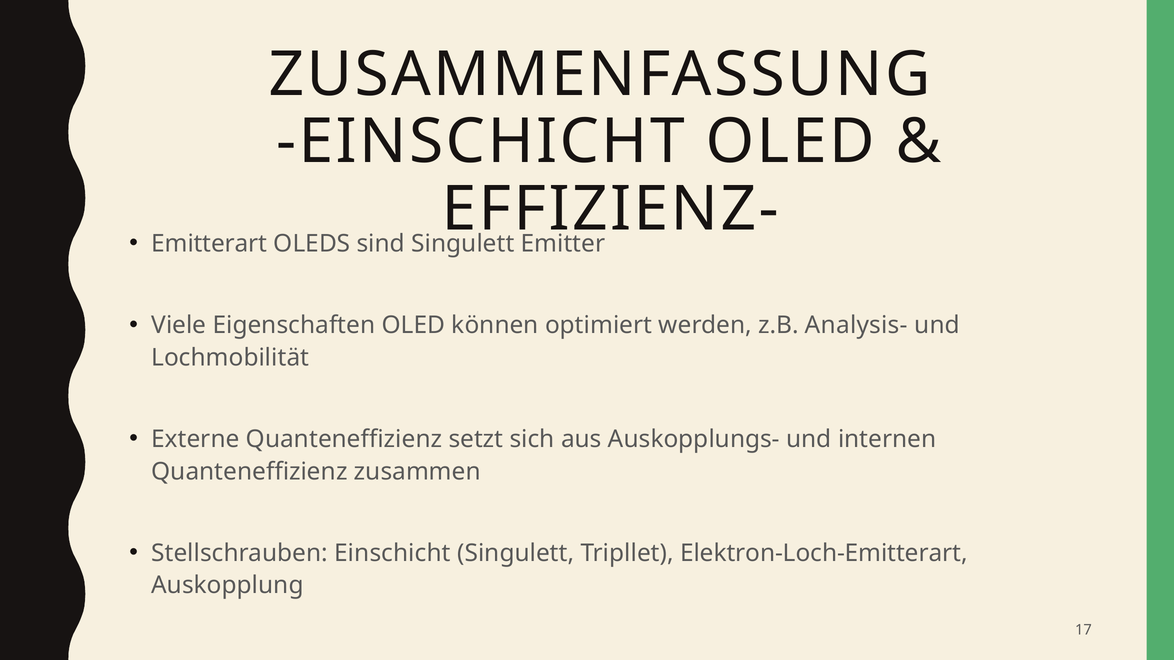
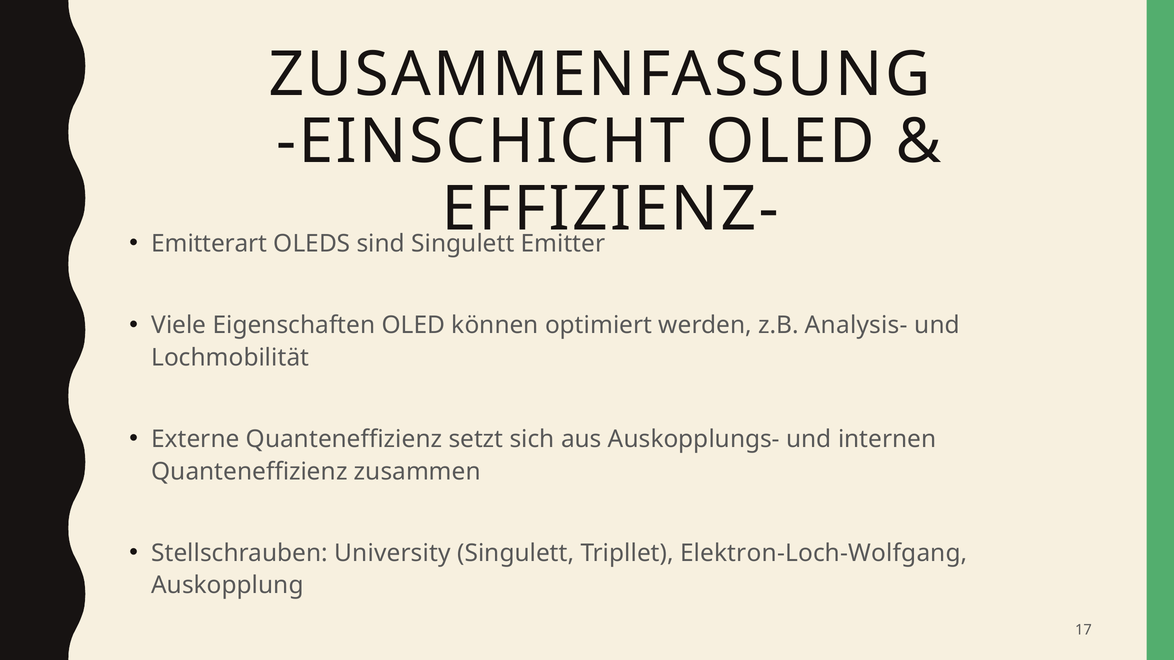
Stellschrauben Einschicht: Einschicht -> University
Elektron-Loch-Emitterart: Elektron-Loch-Emitterart -> Elektron-Loch-Wolfgang
